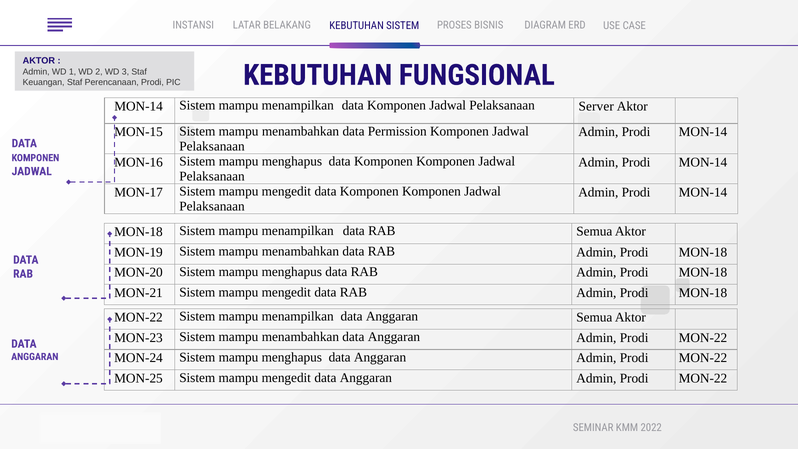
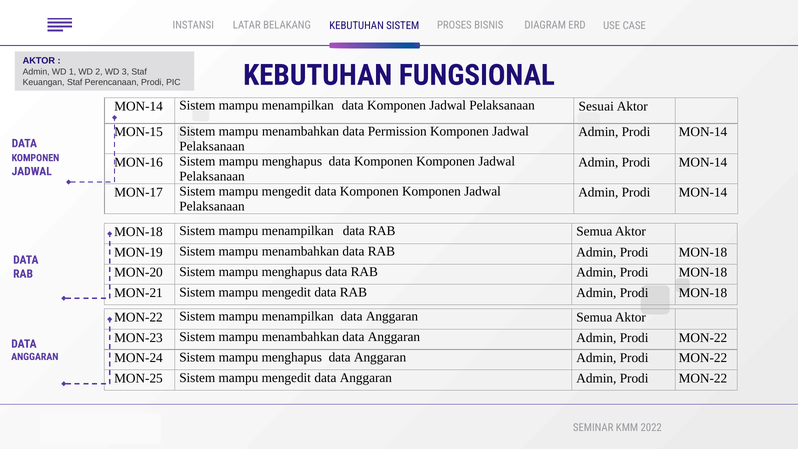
Server: Server -> Sesuai
